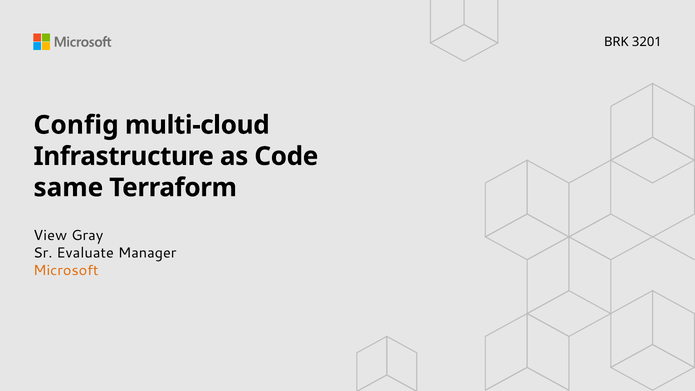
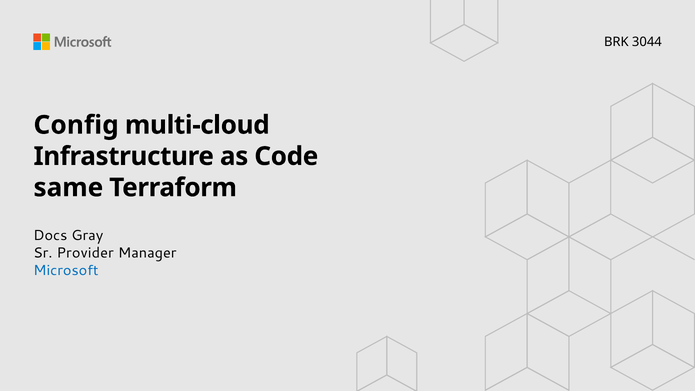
3201: 3201 -> 3044
View: View -> Docs
Evaluate: Evaluate -> Provider
Microsoft colour: orange -> blue
